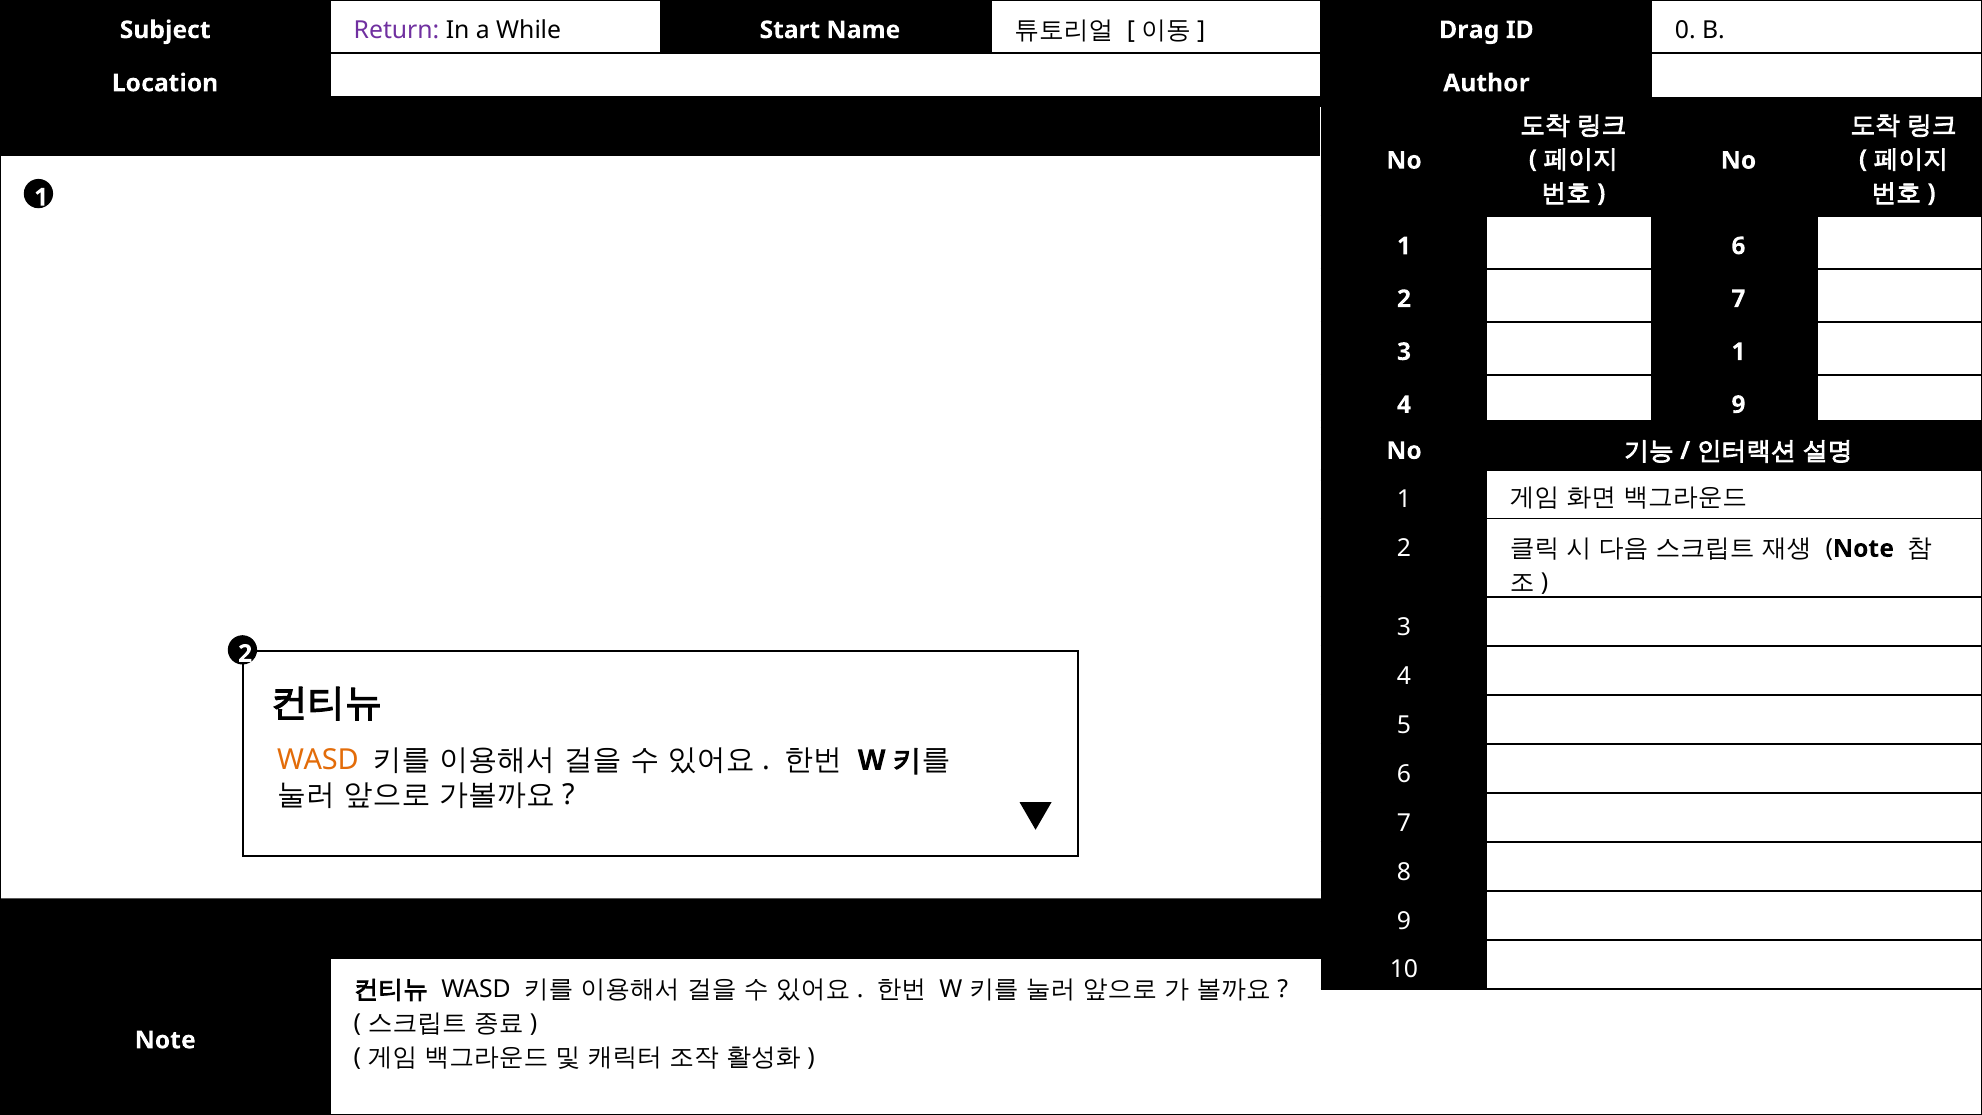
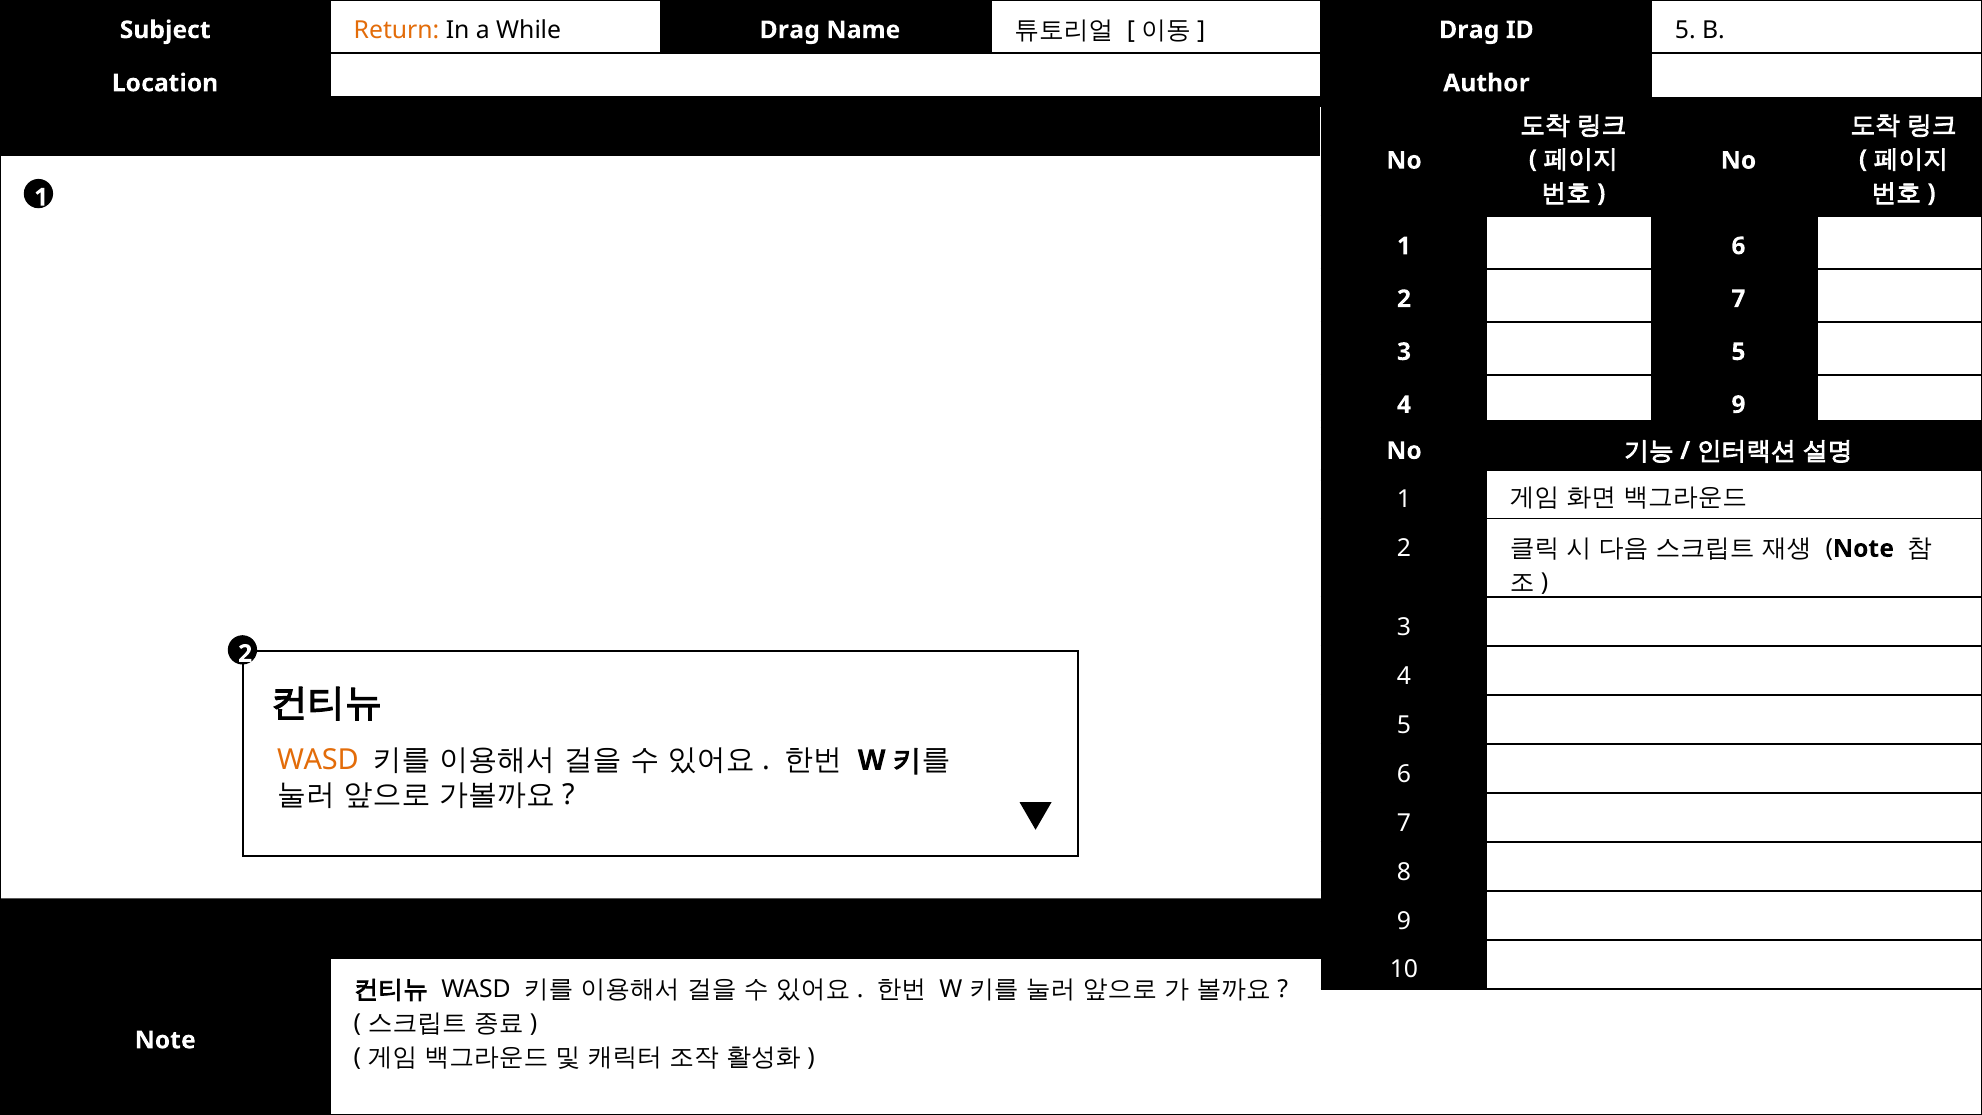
Return colour: purple -> orange
While Start: Start -> Drag
ID 0: 0 -> 5
3 1: 1 -> 5
